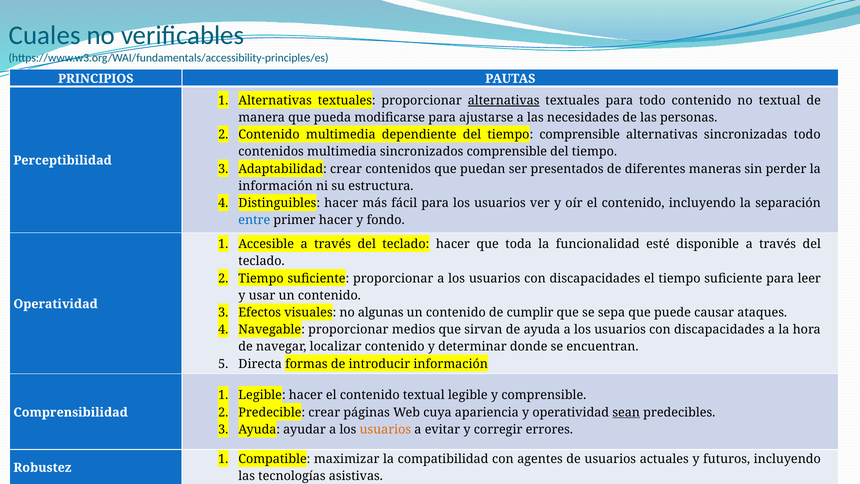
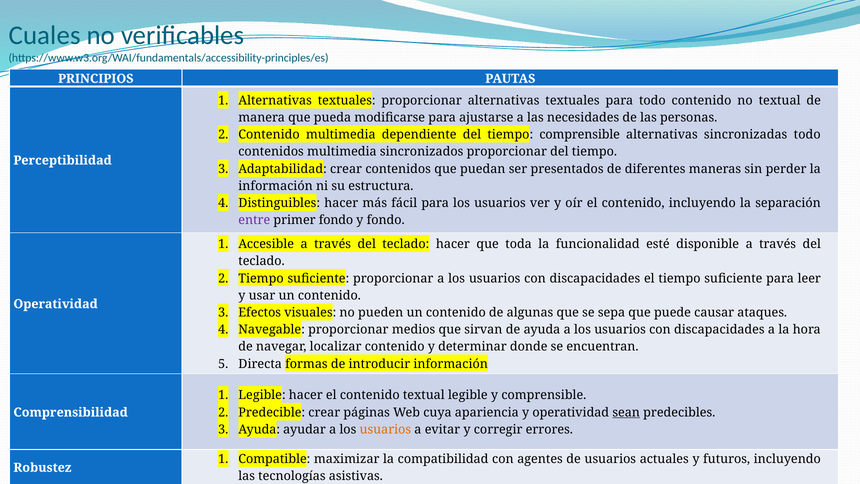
alternativas at (504, 100) underline: present -> none
sincronizados comprensible: comprensible -> proporcionar
entre colour: blue -> purple
primer hacer: hacer -> fondo
algunas: algunas -> pueden
cumplir: cumplir -> algunas
